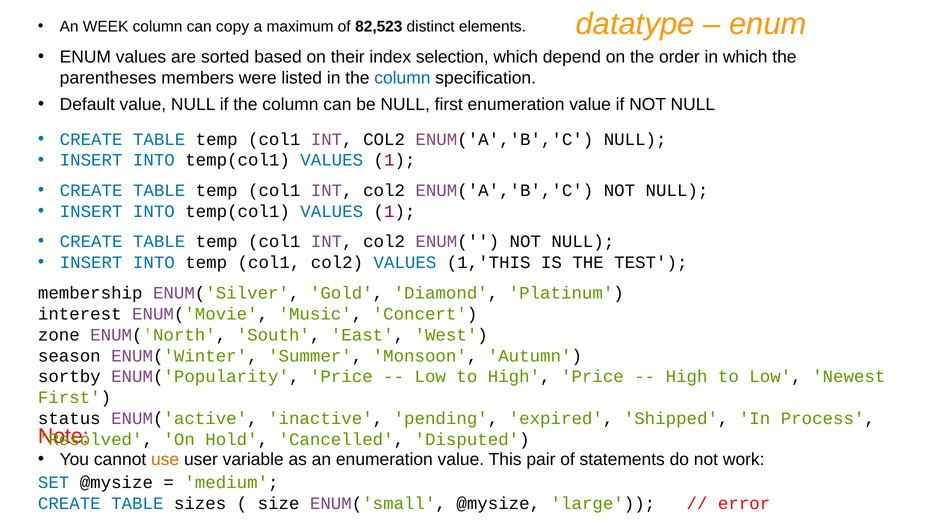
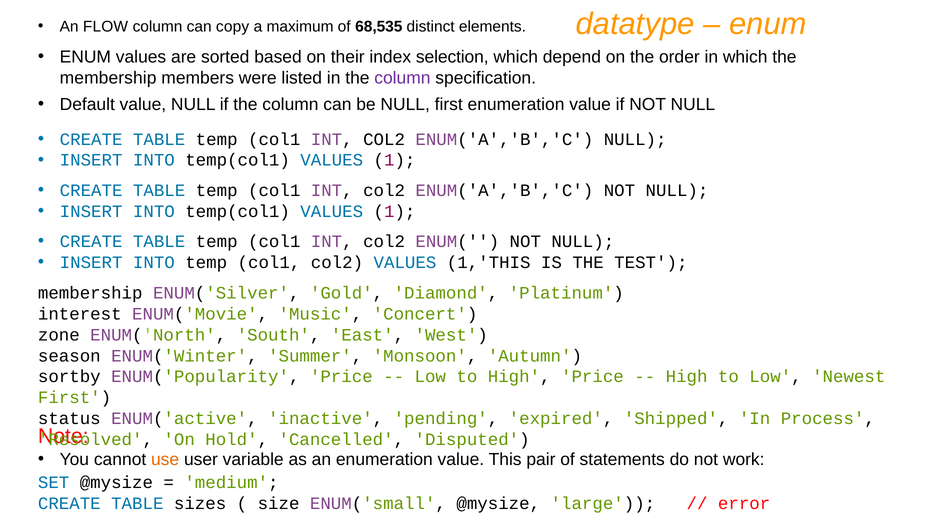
WEEK: WEEK -> FLOW
82,523: 82,523 -> 68,535
parentheses at (108, 78): parentheses -> membership
column at (402, 78) colour: blue -> purple
